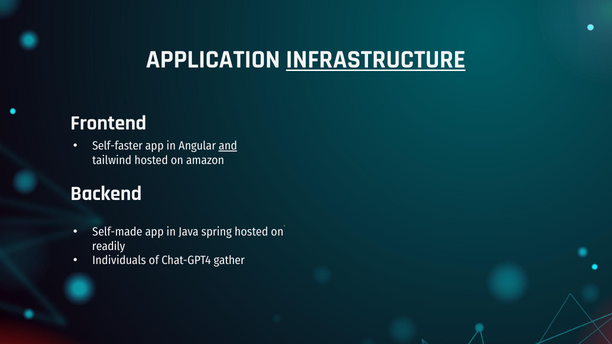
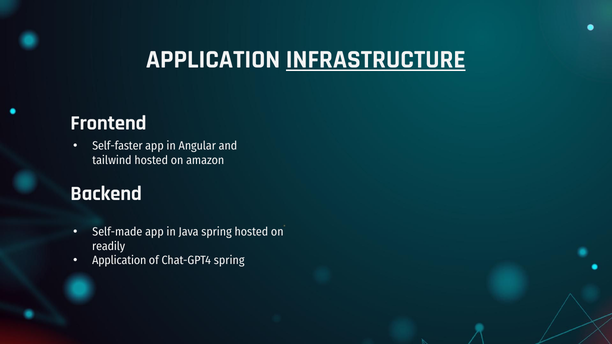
and underline: present -> none
Individuals at (119, 261): Individuals -> Application
Chat-GPT4 gather: gather -> spring
